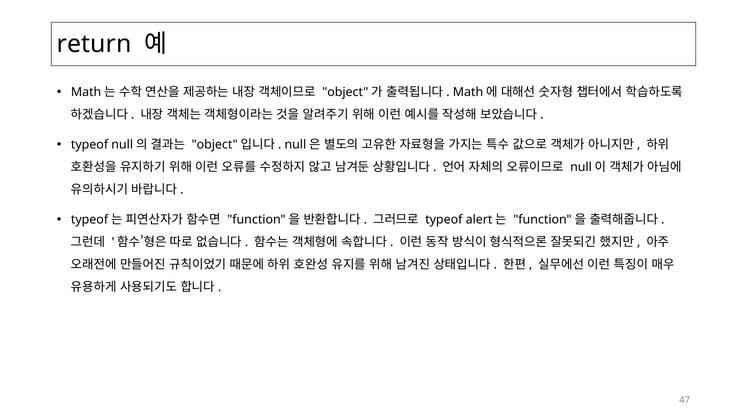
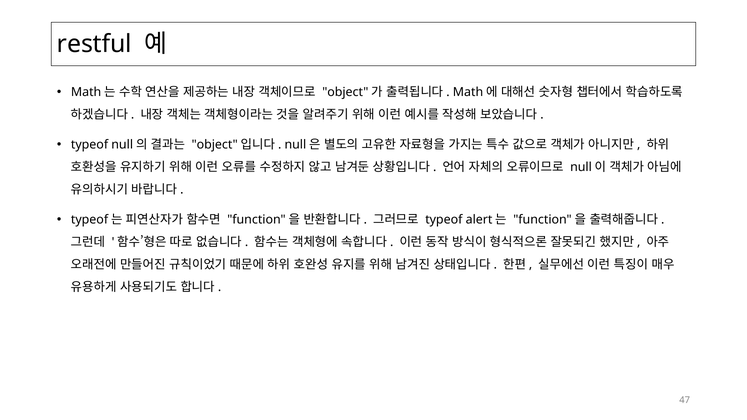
return: return -> restful
